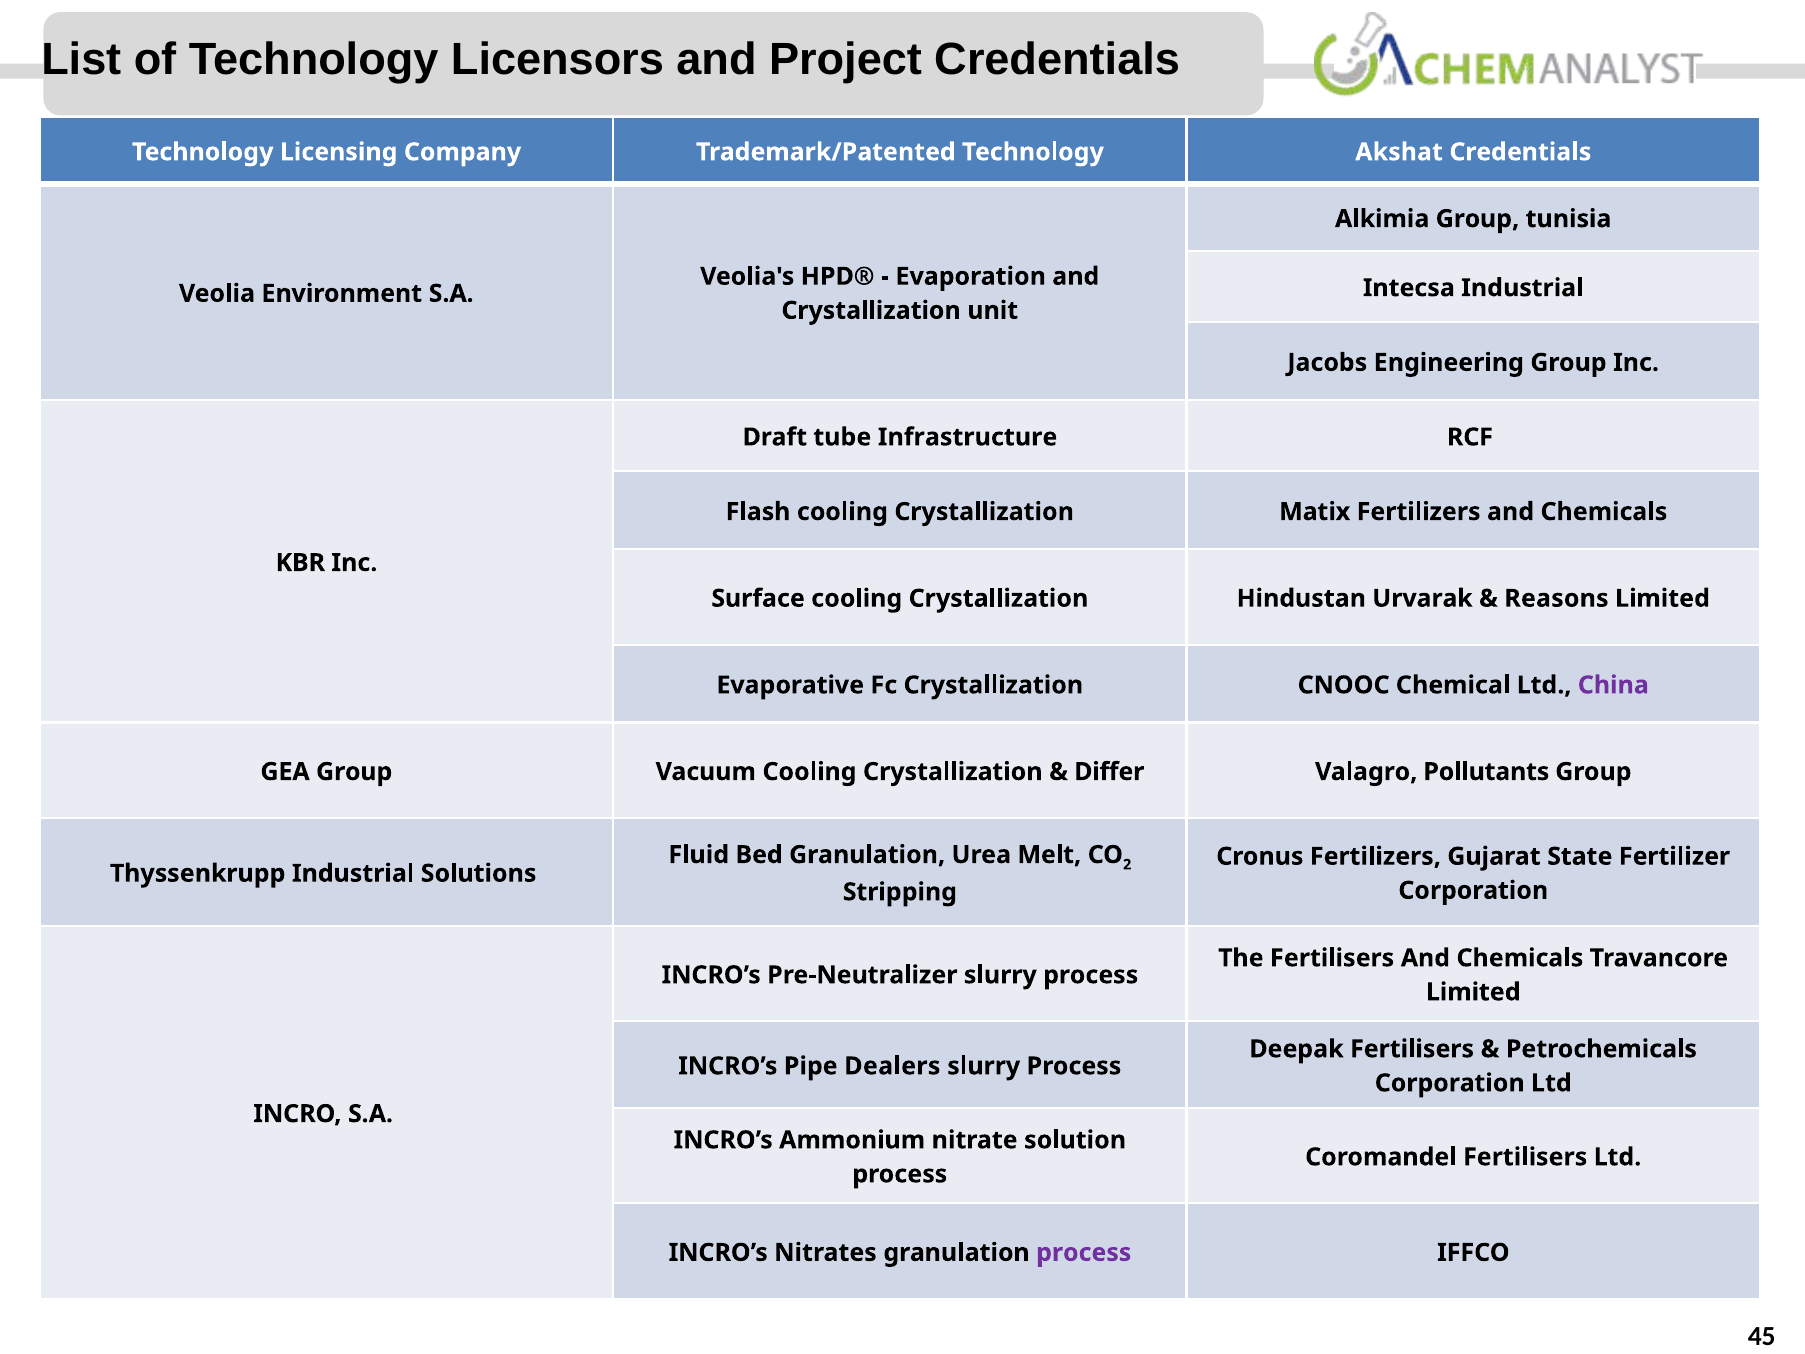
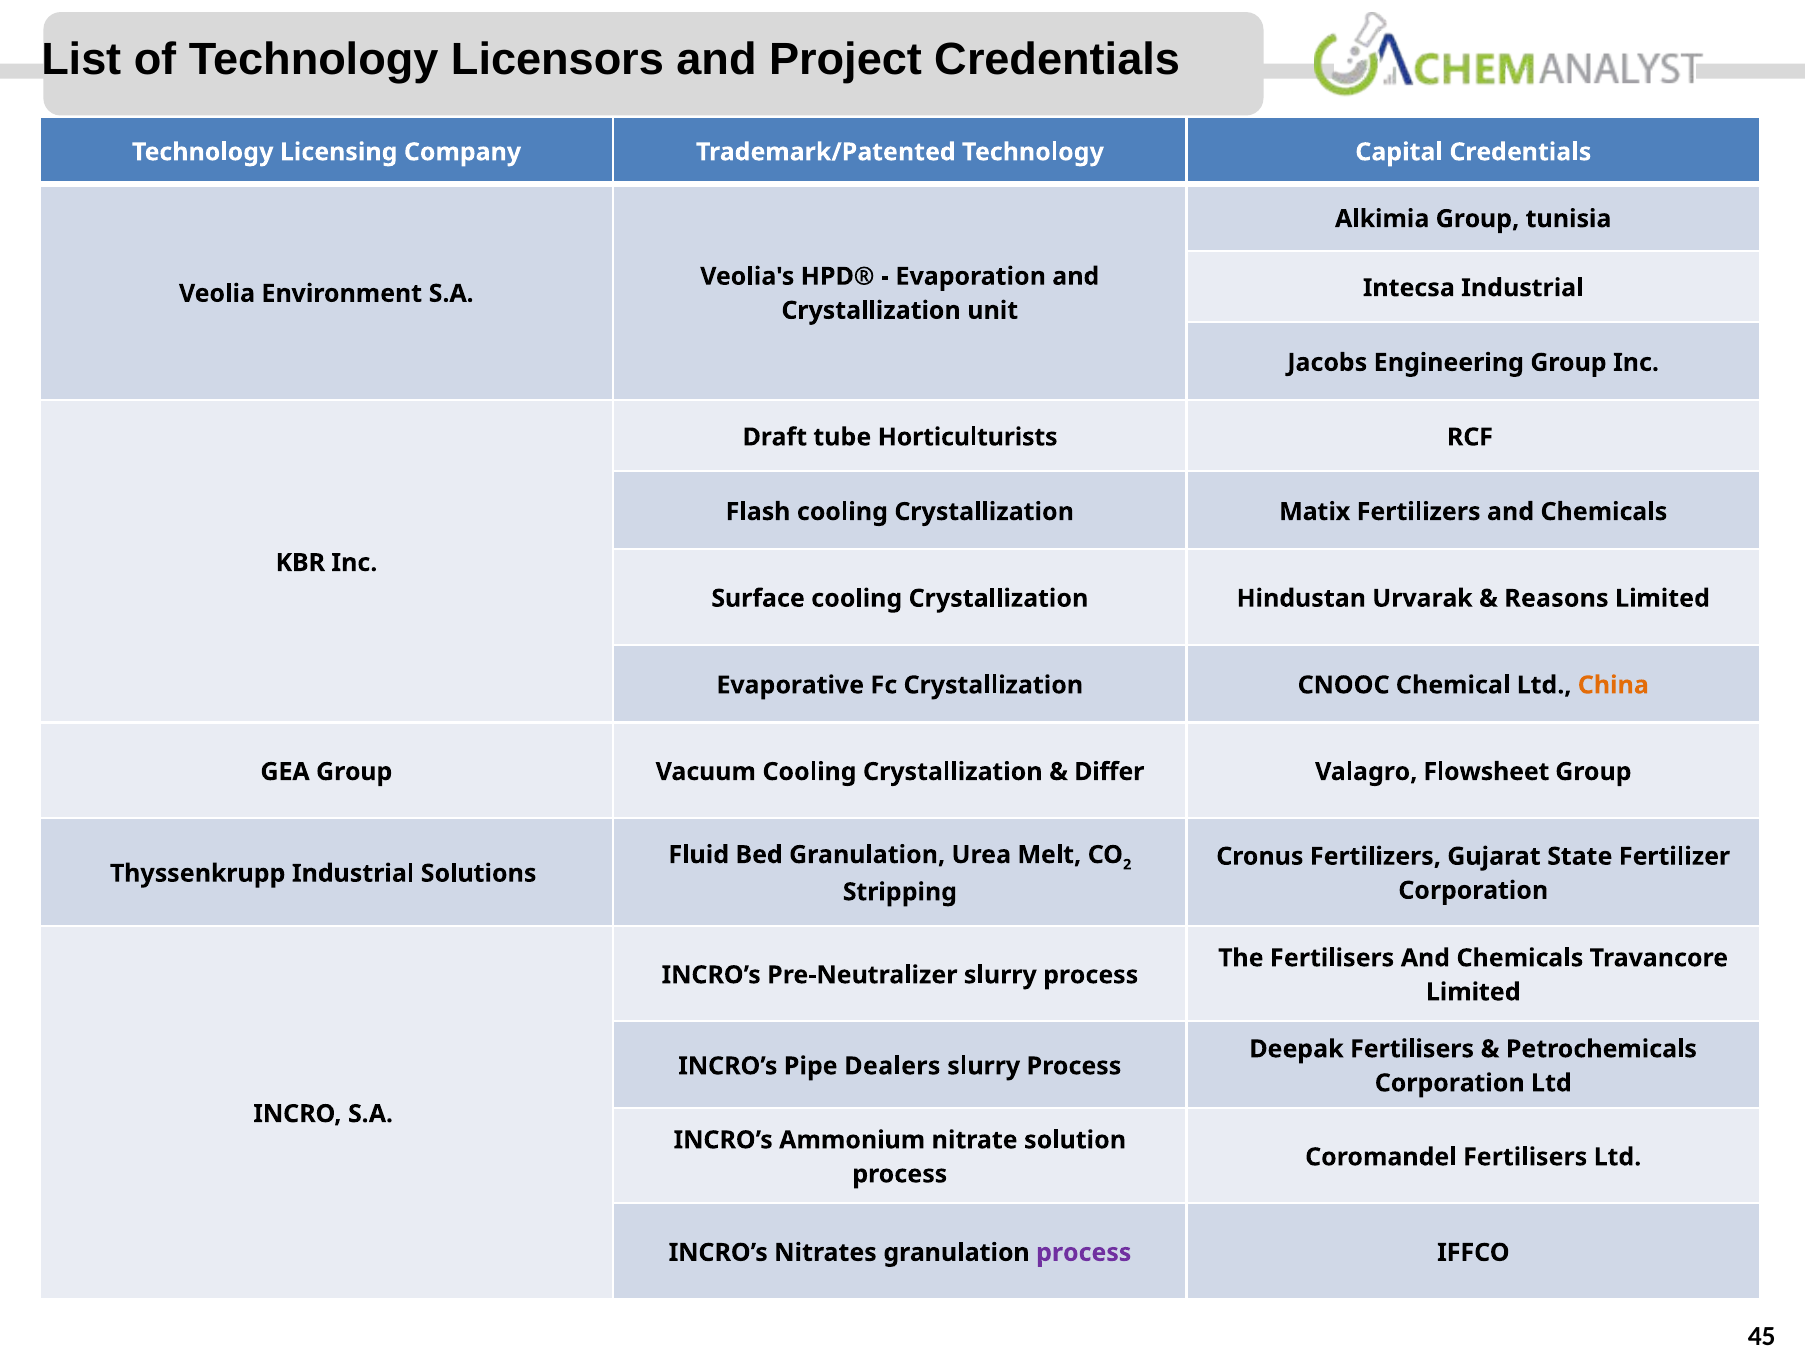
Akshat: Akshat -> Capital
Infrastructure: Infrastructure -> Horticulturists
China colour: purple -> orange
Pollutants: Pollutants -> Flowsheet
